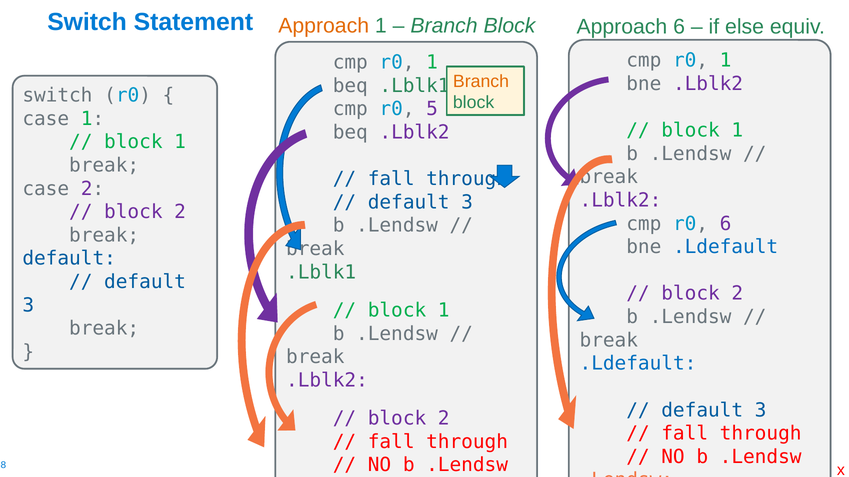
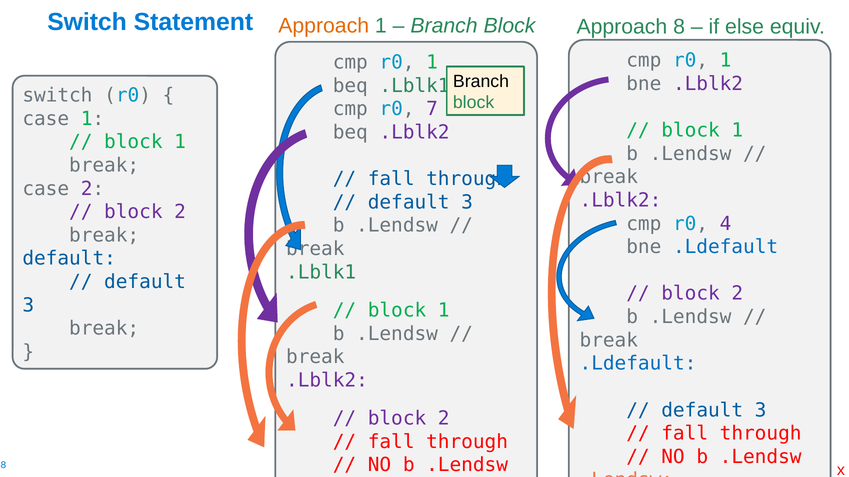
Approach 6: 6 -> 8
Branch at (481, 82) colour: orange -> black
5: 5 -> 7
r0 6: 6 -> 4
